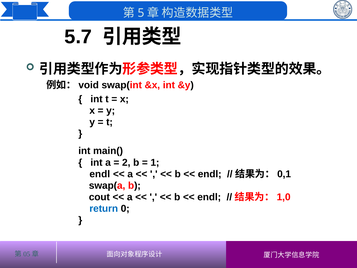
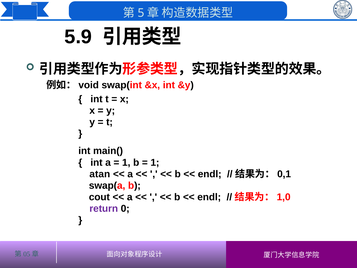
5.7: 5.7 -> 5.9
2 at (126, 162): 2 -> 1
endl at (100, 174): endl -> atan
return colour: blue -> purple
